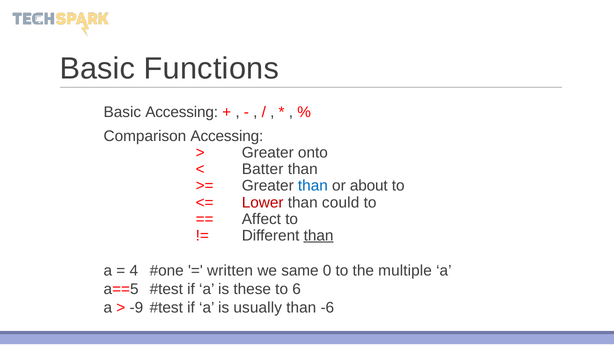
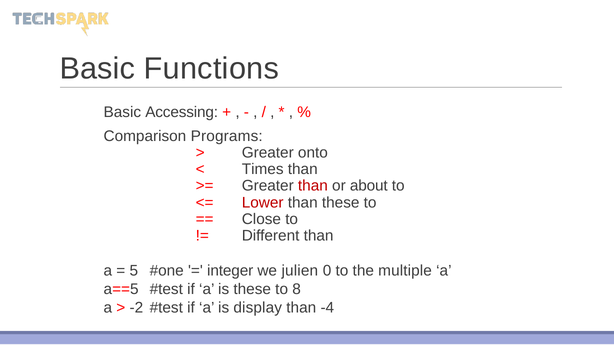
Comparison Accessing: Accessing -> Programs
Batter: Batter -> Times
than at (313, 186) colour: blue -> red
than could: could -> these
Affect: Affect -> Close
than at (319, 236) underline: present -> none
4: 4 -> 5
written: written -> integer
same: same -> julien
6: 6 -> 8
-9: -9 -> -2
usually: usually -> display
-6: -6 -> -4
